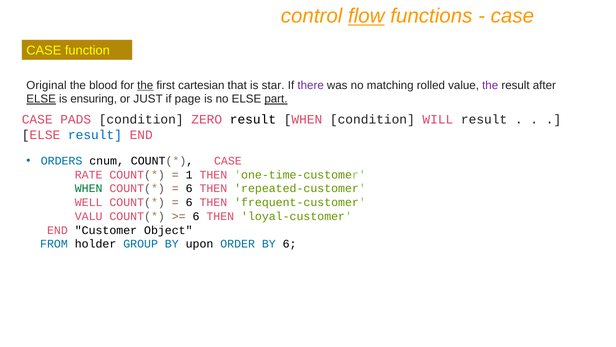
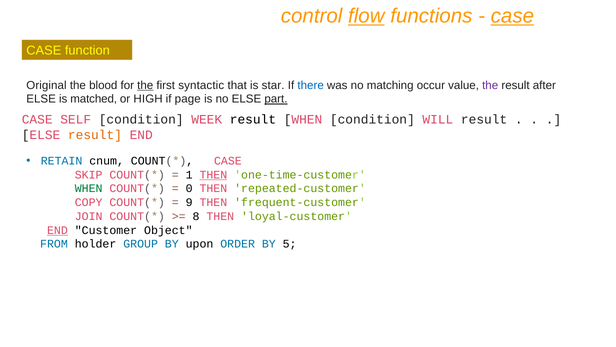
case at (512, 16) underline: none -> present
cartesian: cartesian -> syntactic
there colour: purple -> blue
rolled: rolled -> occur
ELSE at (41, 99) underline: present -> none
ensuring: ensuring -> matched
JUST: JUST -> HIGH
PADS: PADS -> SELF
ZERO: ZERO -> WEEK
result at (95, 135) colour: blue -> orange
ORDERS: ORDERS -> RETAIN
RATE: RATE -> SKIP
THEN at (213, 175) underline: none -> present
6 at (189, 188): 6 -> 0
WELL: WELL -> COPY
6 at (189, 202): 6 -> 9
VALU: VALU -> JOIN
6 at (196, 216): 6 -> 8
END at (57, 230) underline: none -> present
BY 6: 6 -> 5
